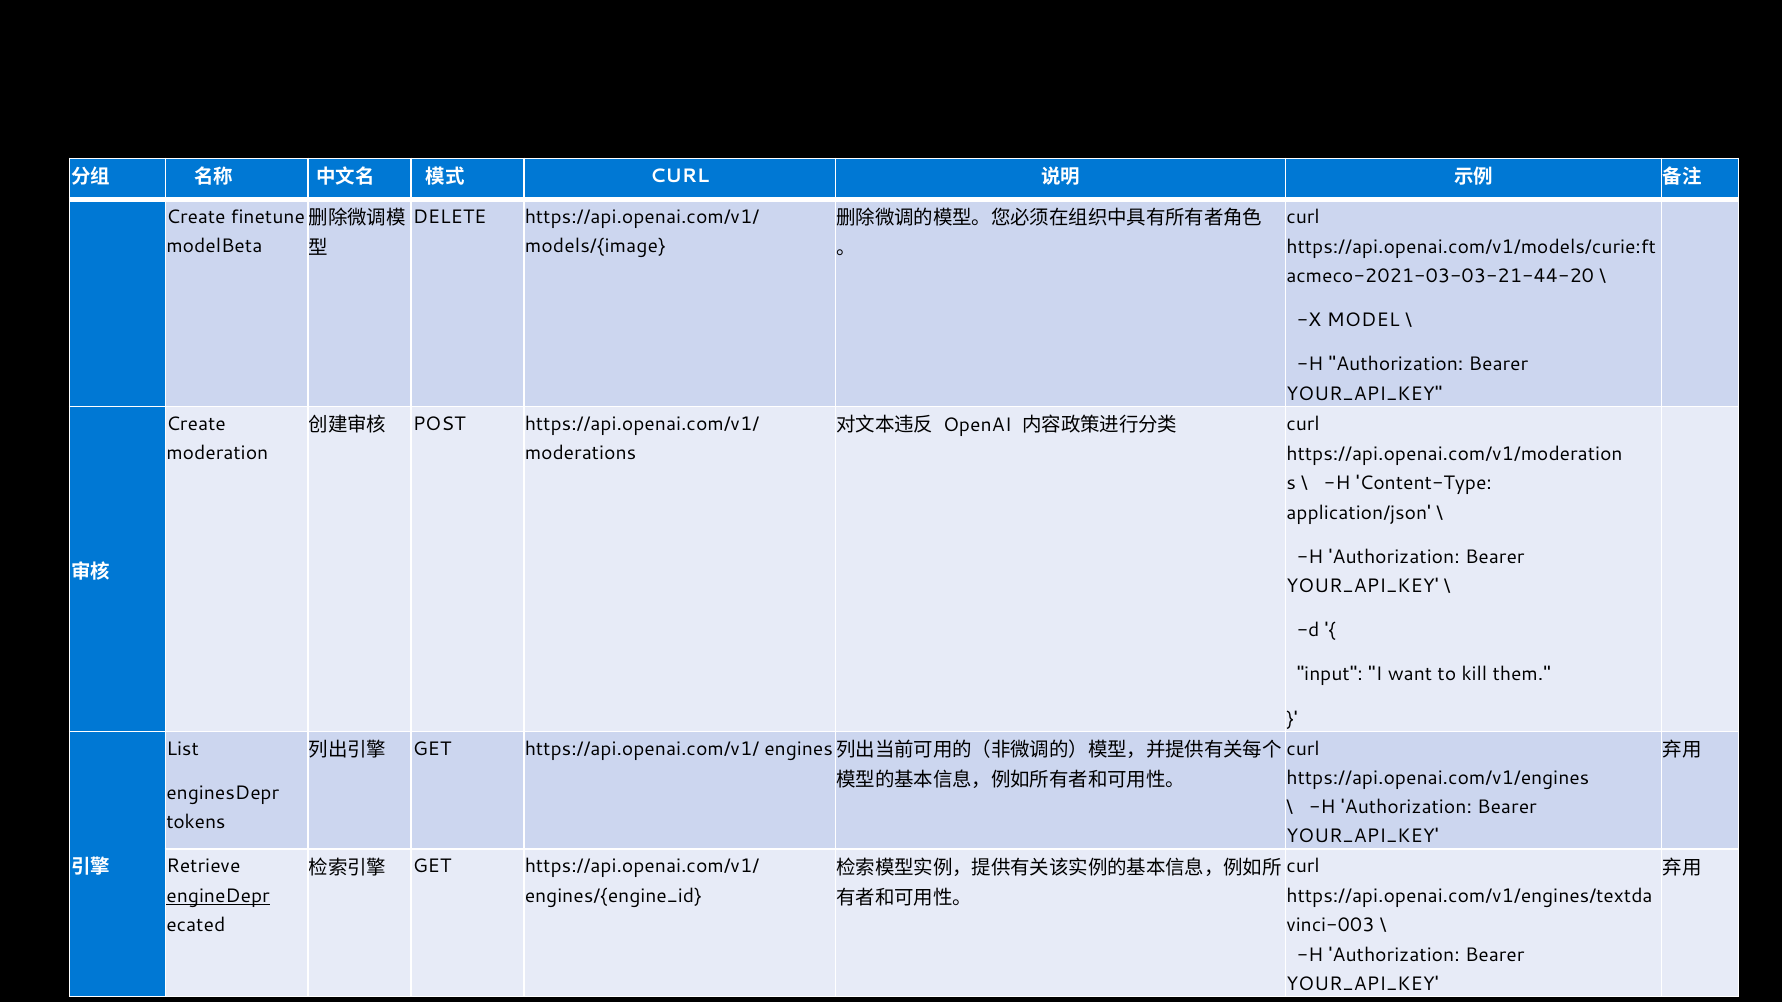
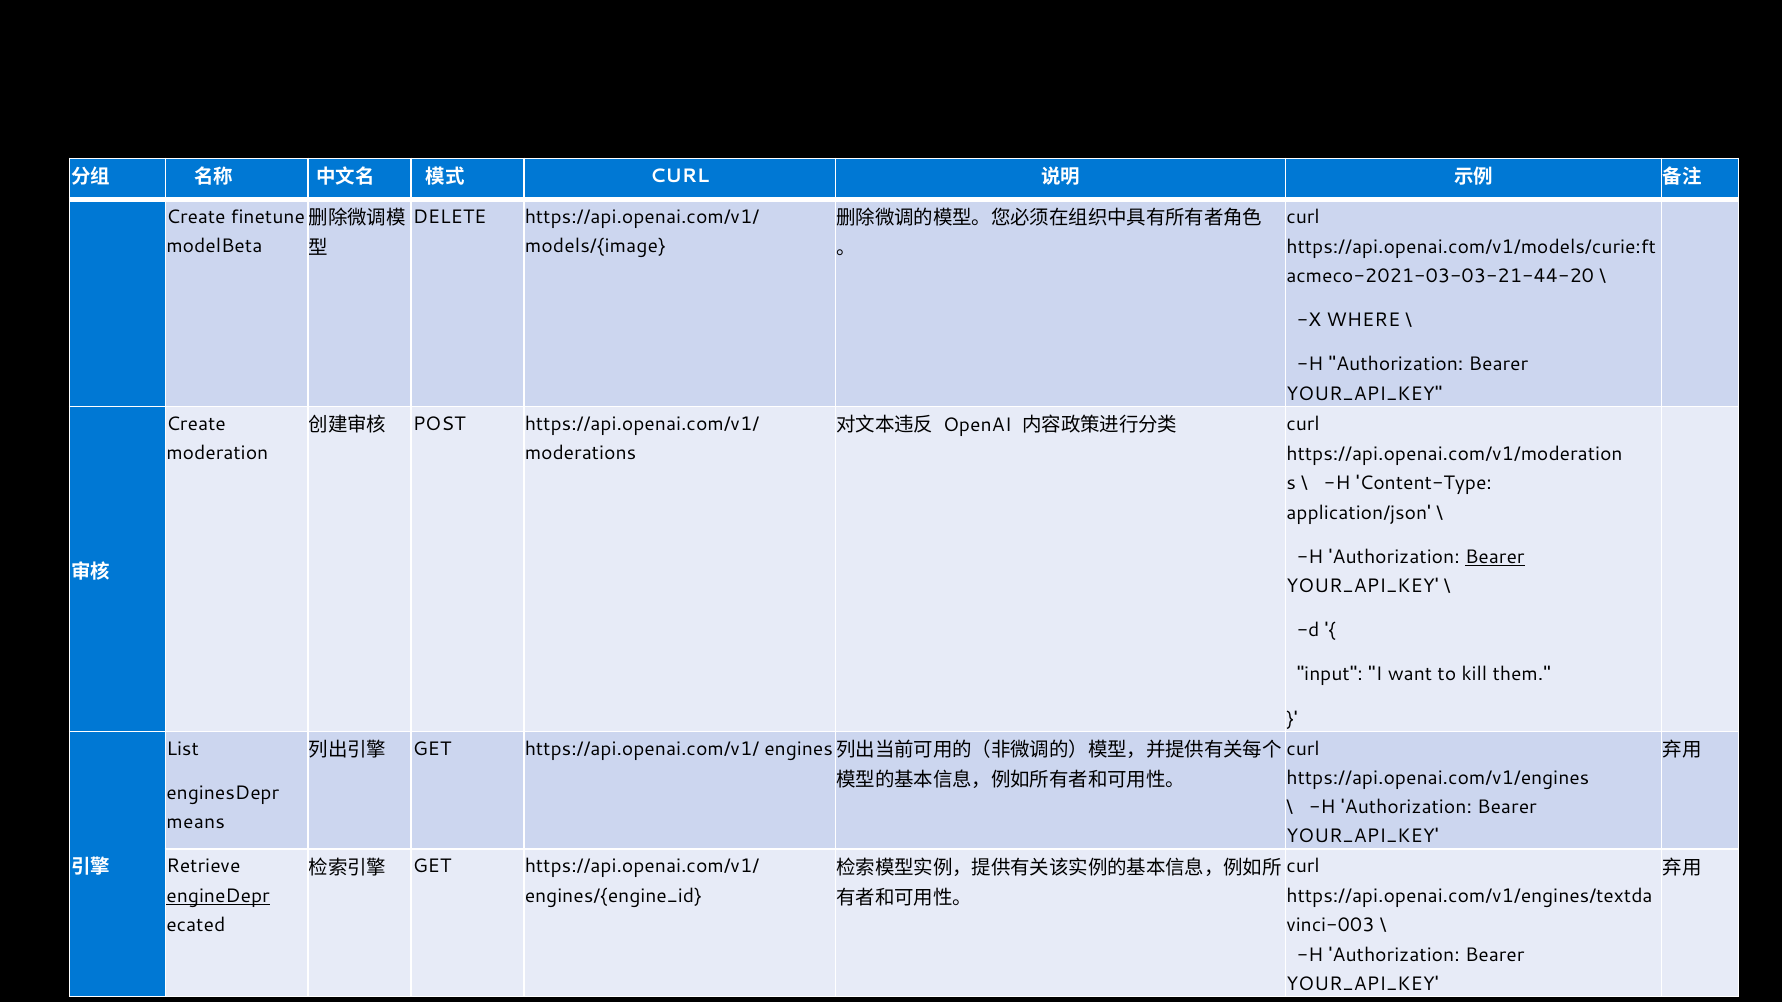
MODEL: MODEL -> WHERE
Bearer at (1495, 557) underline: none -> present
tokens: tokens -> means
